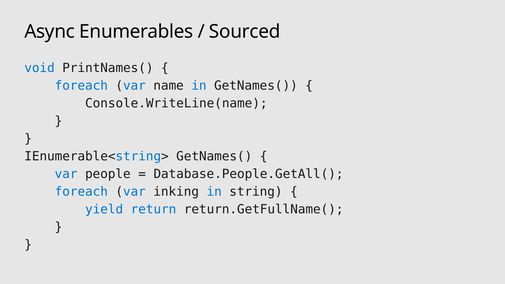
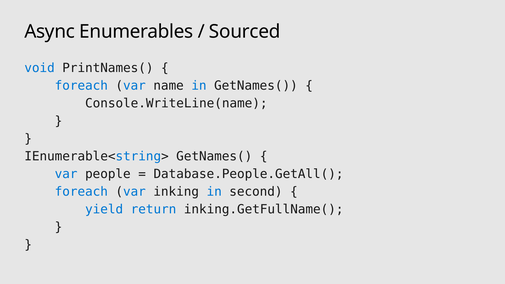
string: string -> second
return.GetFullName(: return.GetFullName( -> inking.GetFullName(
